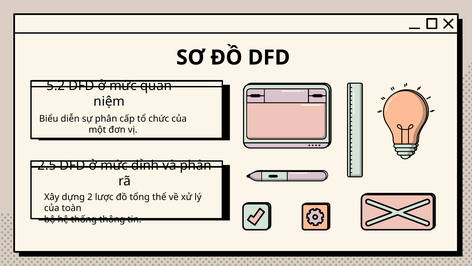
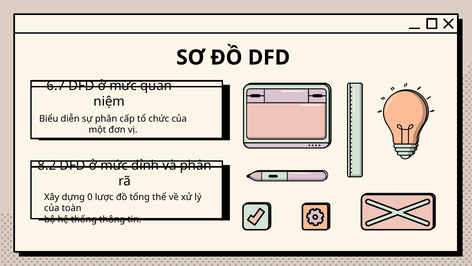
5.2: 5.2 -> 6.7
2.5: 2.5 -> 8.2
2: 2 -> 0
